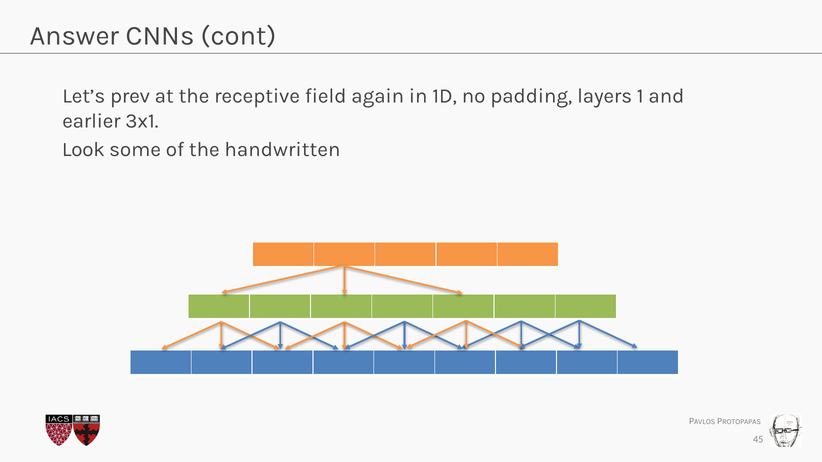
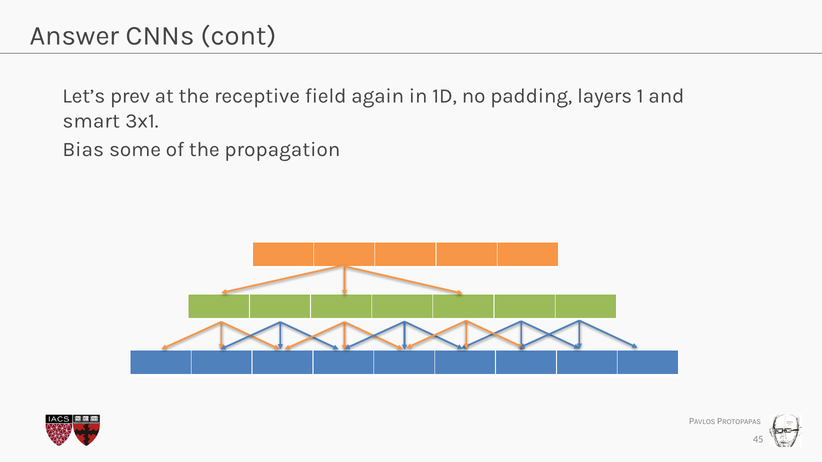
earlier: earlier -> smart
Look: Look -> Bias
handwritten: handwritten -> propagation
